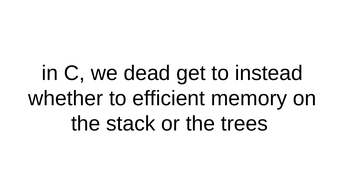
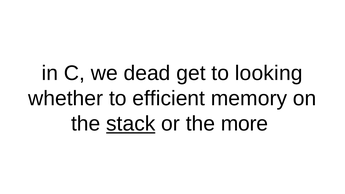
instead: instead -> looking
stack underline: none -> present
trees: trees -> more
